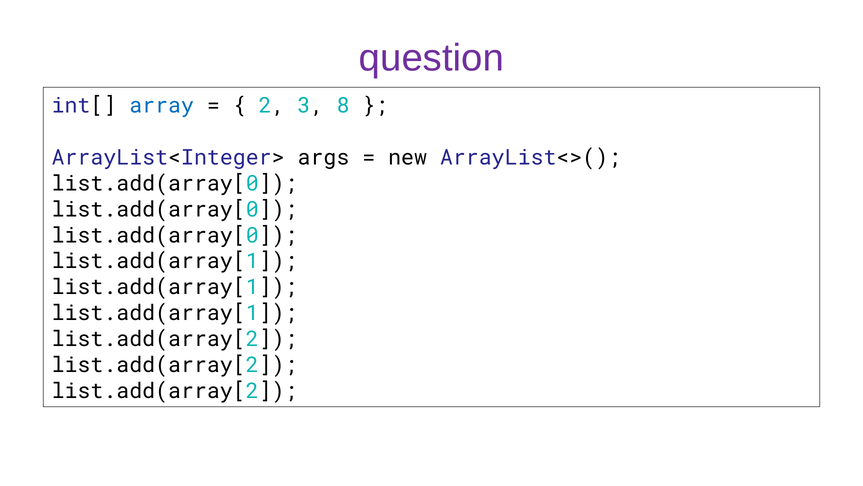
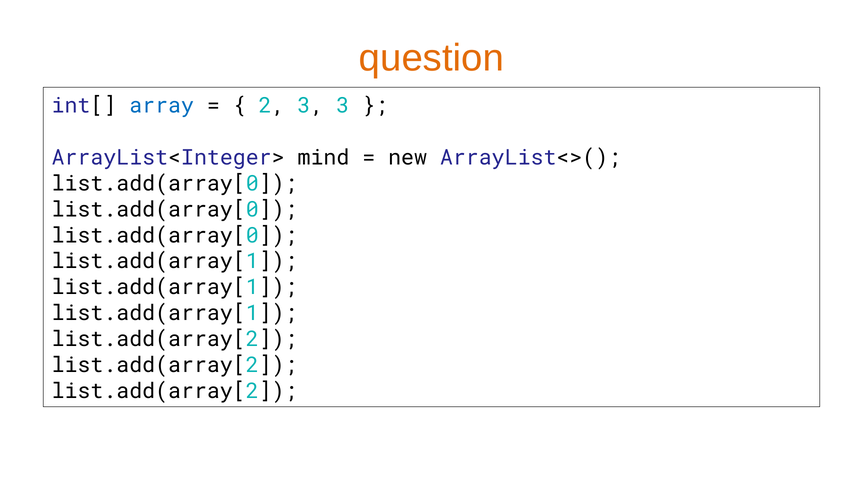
question colour: purple -> orange
3 8: 8 -> 3
args: args -> mind
